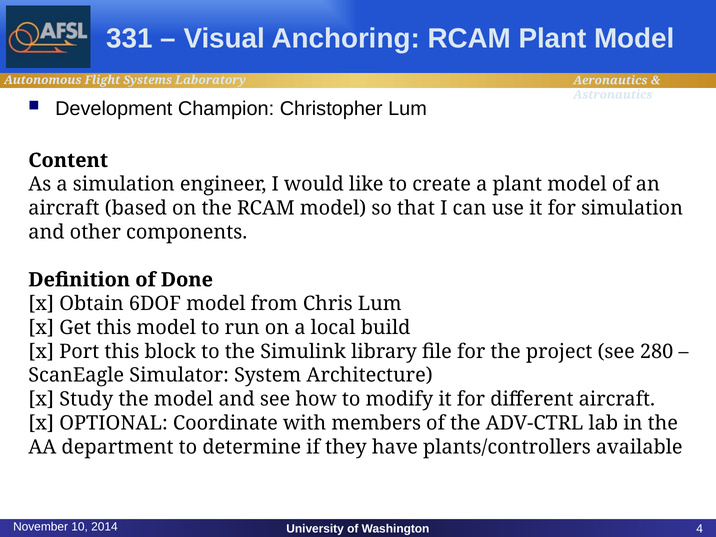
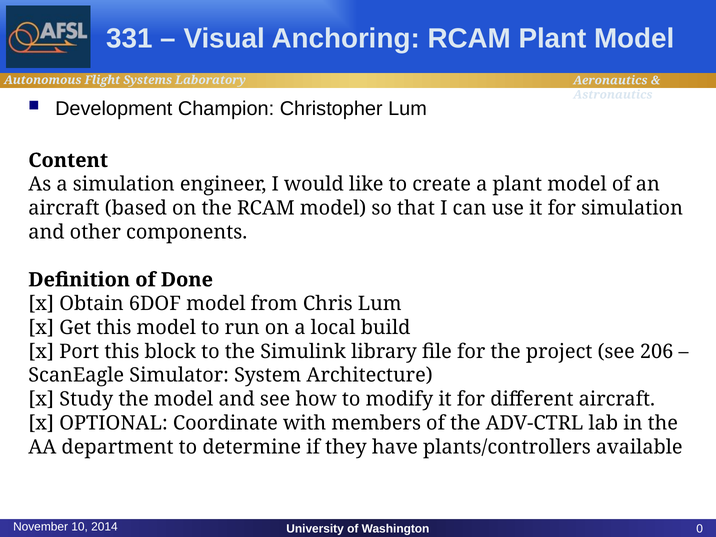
280: 280 -> 206
4: 4 -> 0
